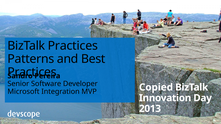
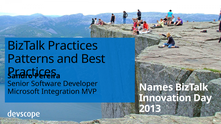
Copied: Copied -> Names
